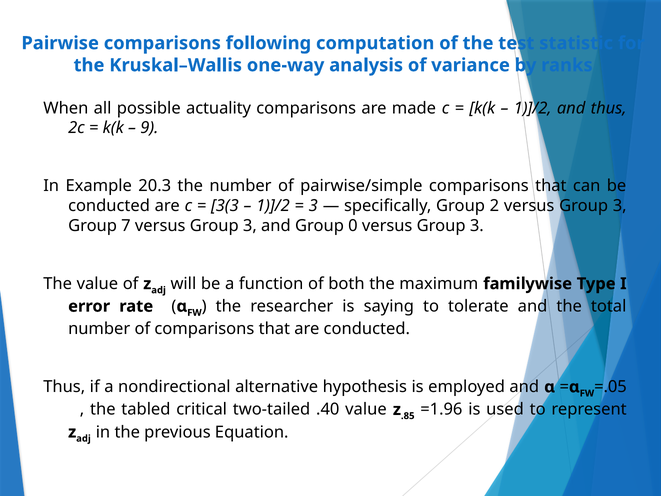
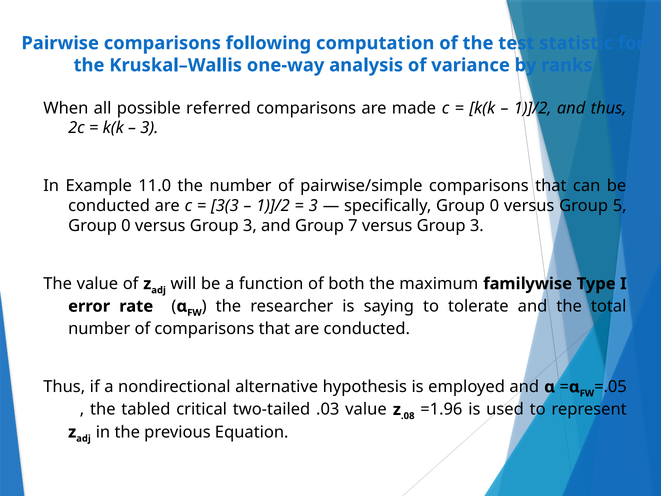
actuality: actuality -> referred
9 at (149, 128): 9 -> 3
20.3: 20.3 -> 11.0
specifically Group 2: 2 -> 0
3 at (620, 206): 3 -> 5
7 at (126, 226): 7 -> 0
0: 0 -> 7
.40: .40 -> .03
.85: .85 -> .08
